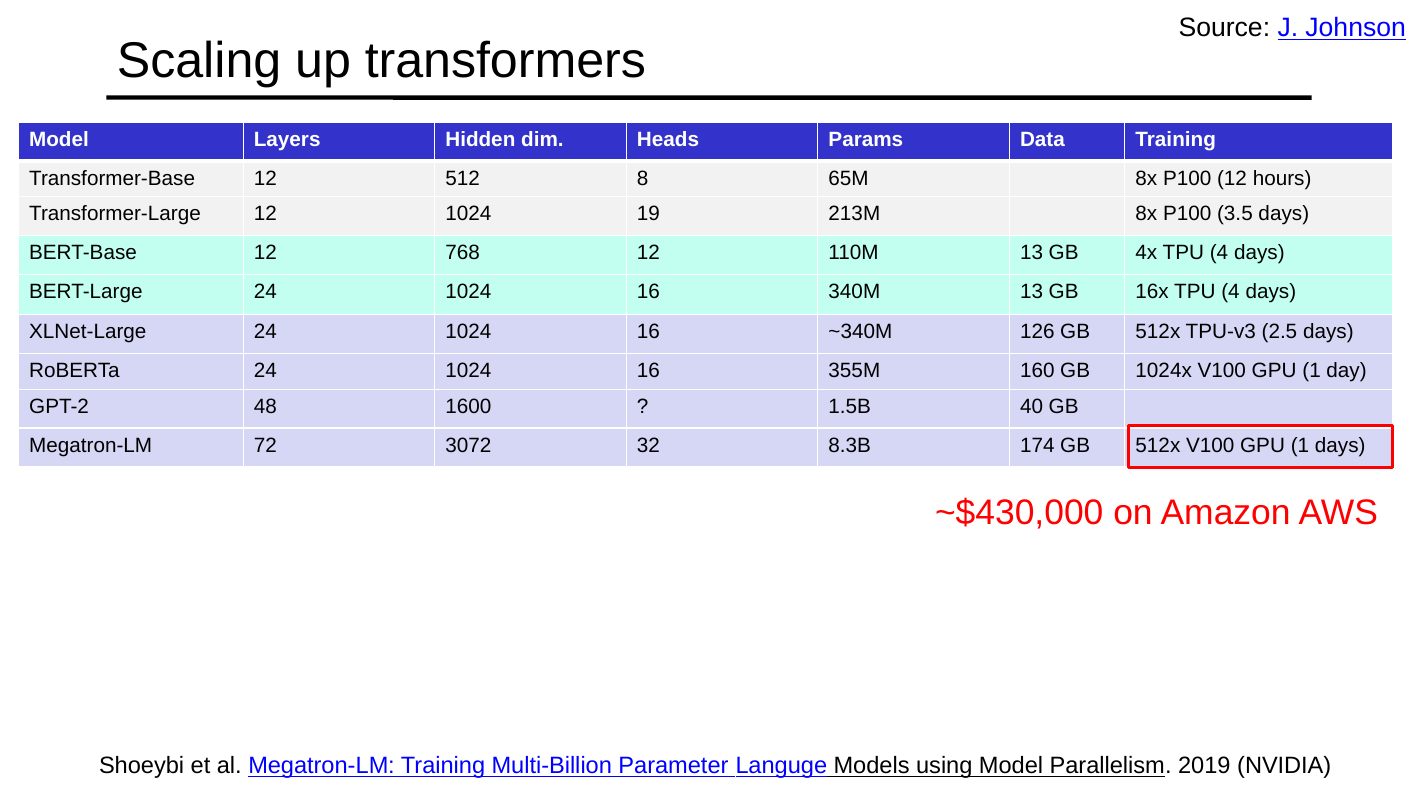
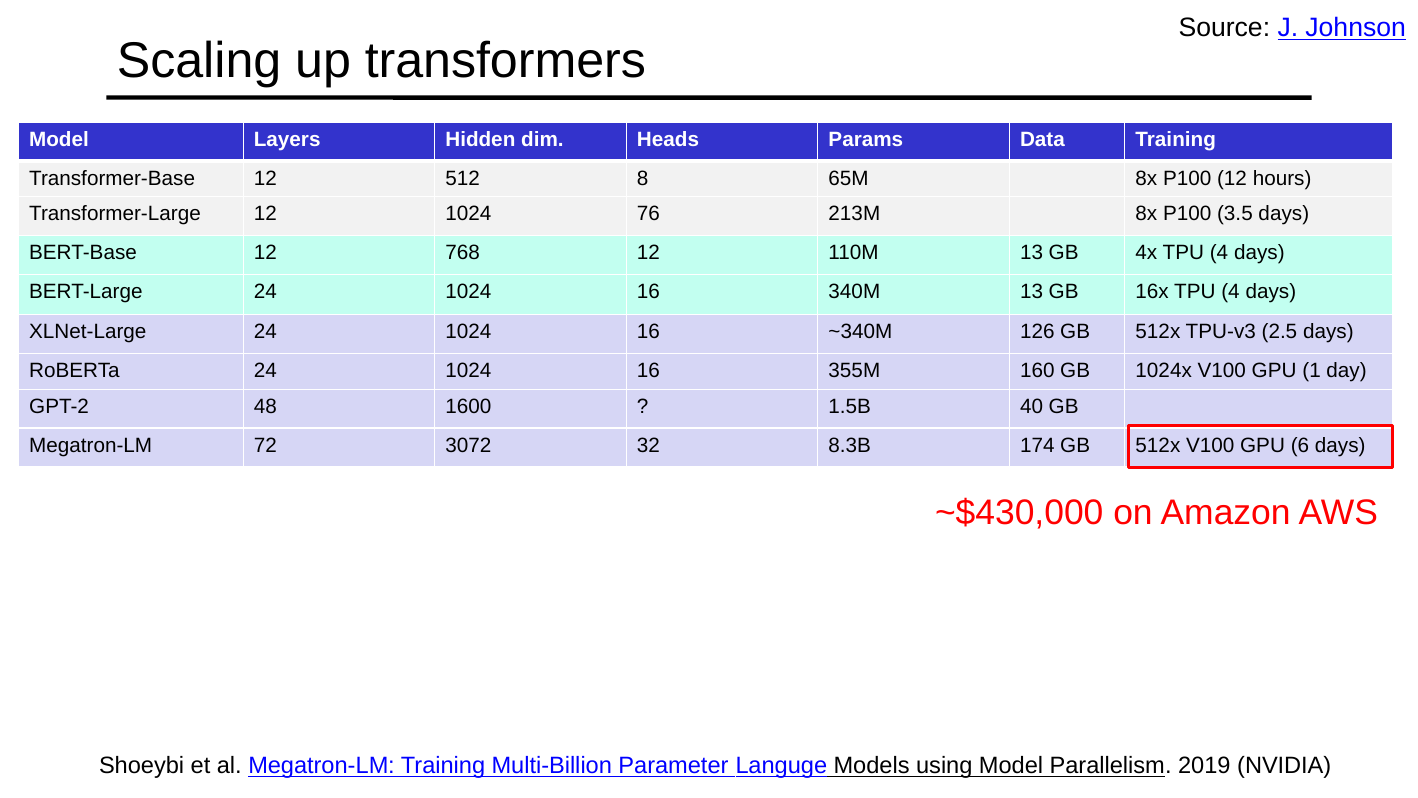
19: 19 -> 76
512x V100 GPU 1: 1 -> 6
